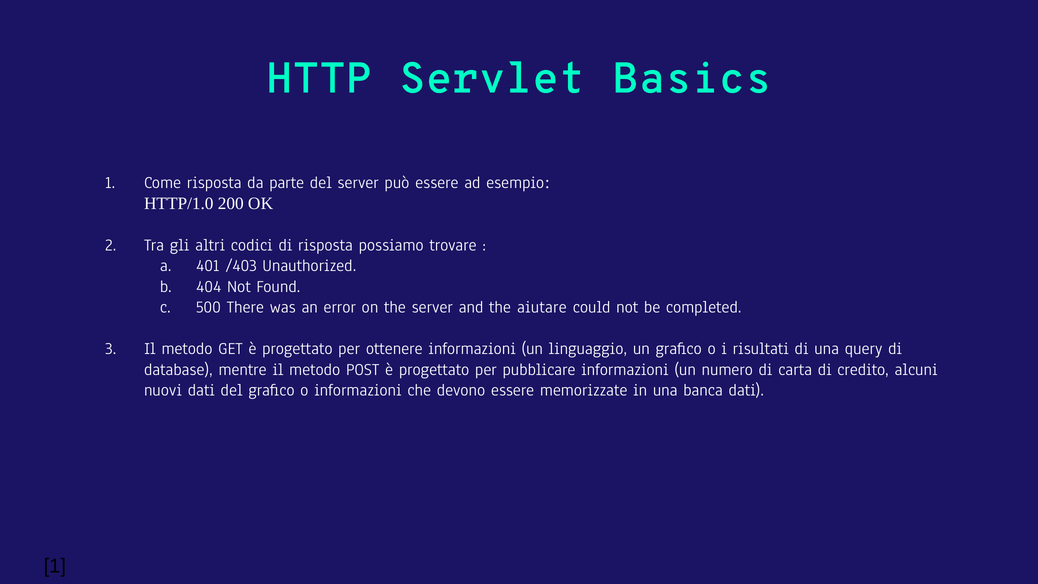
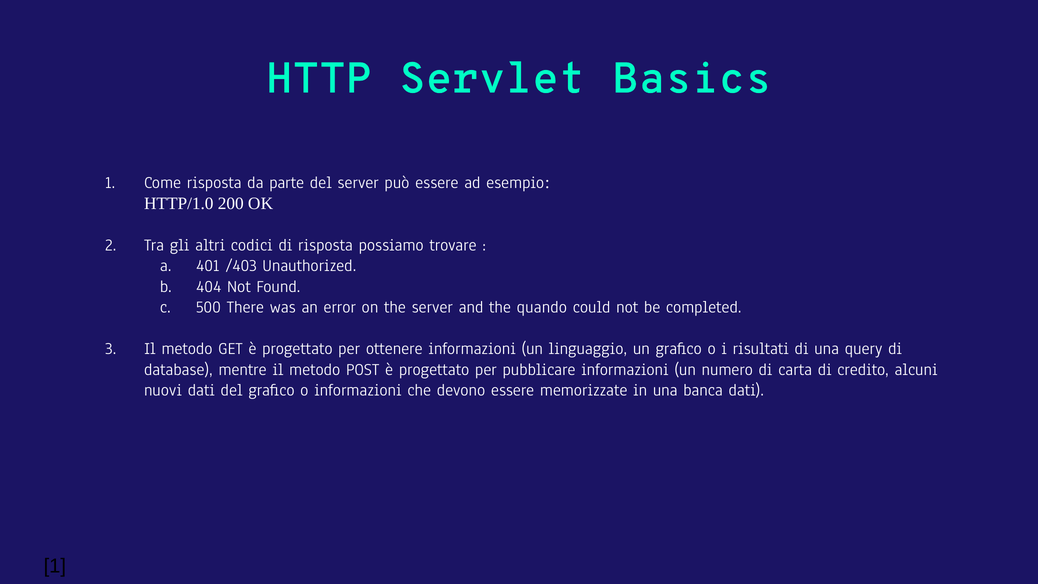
aiutare: aiutare -> quando
